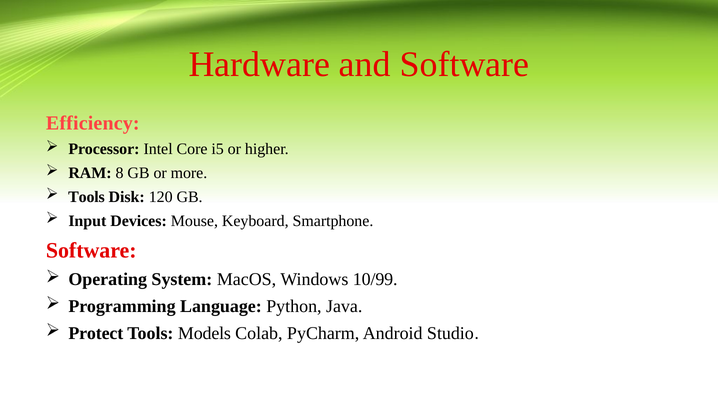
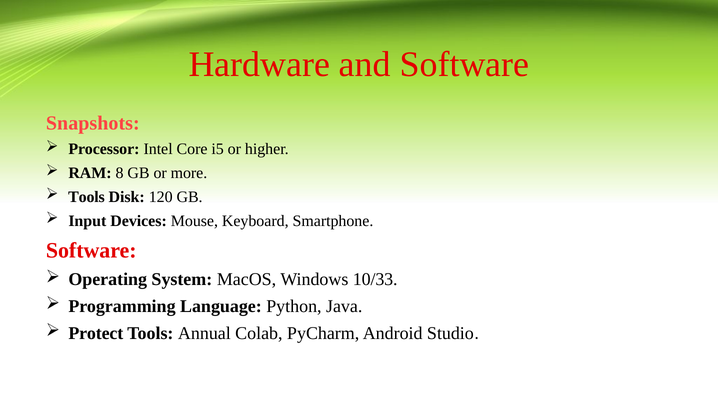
Efficiency: Efficiency -> Snapshots
10/99: 10/99 -> 10/33
Models: Models -> Annual
